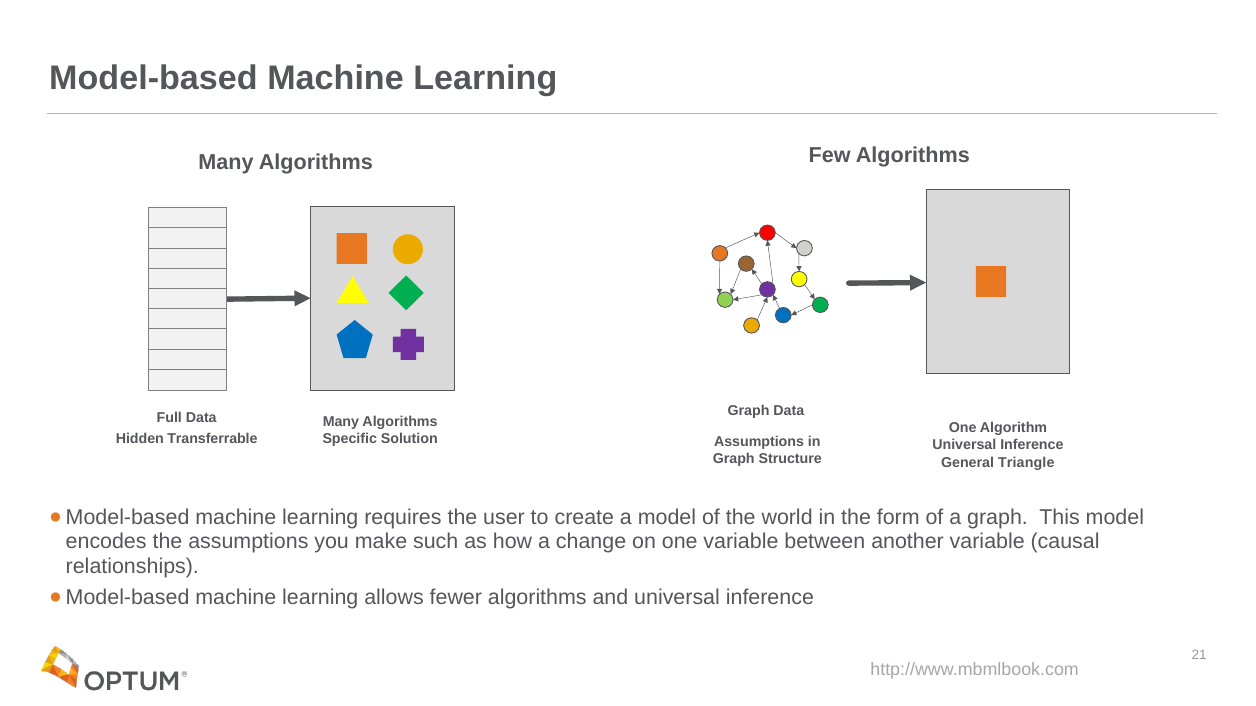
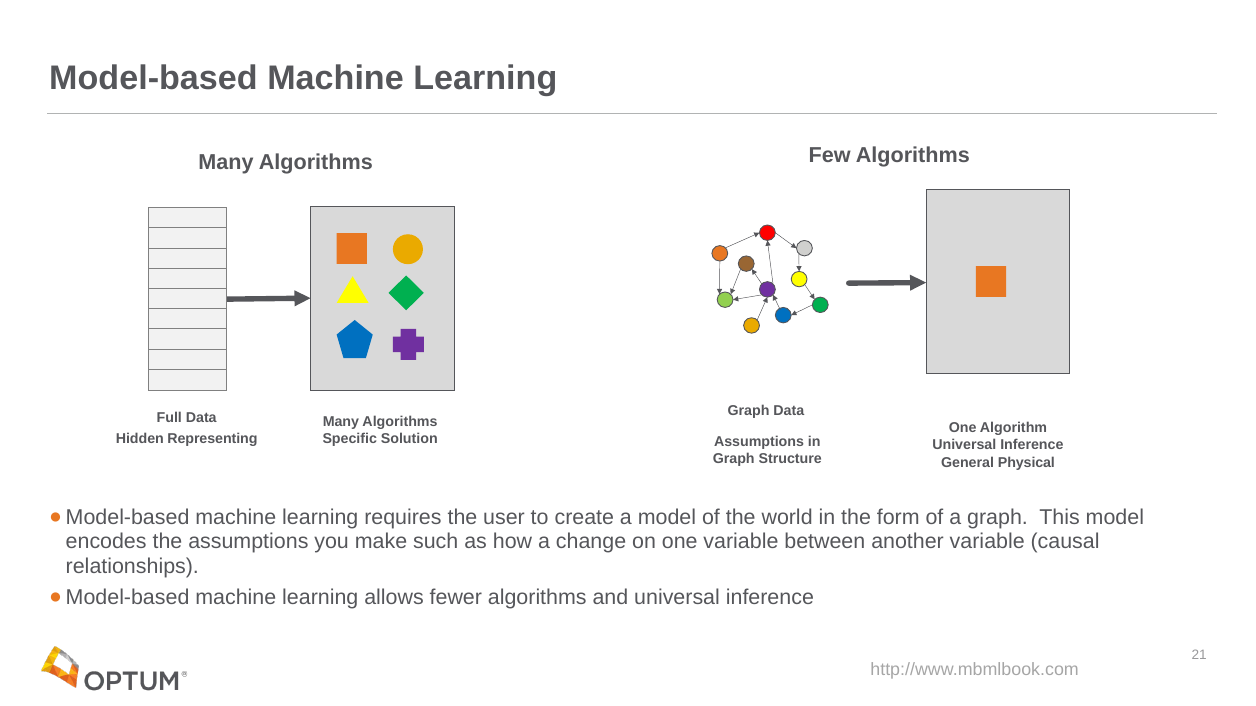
Transferrable: Transferrable -> Representing
Triangle: Triangle -> Physical
